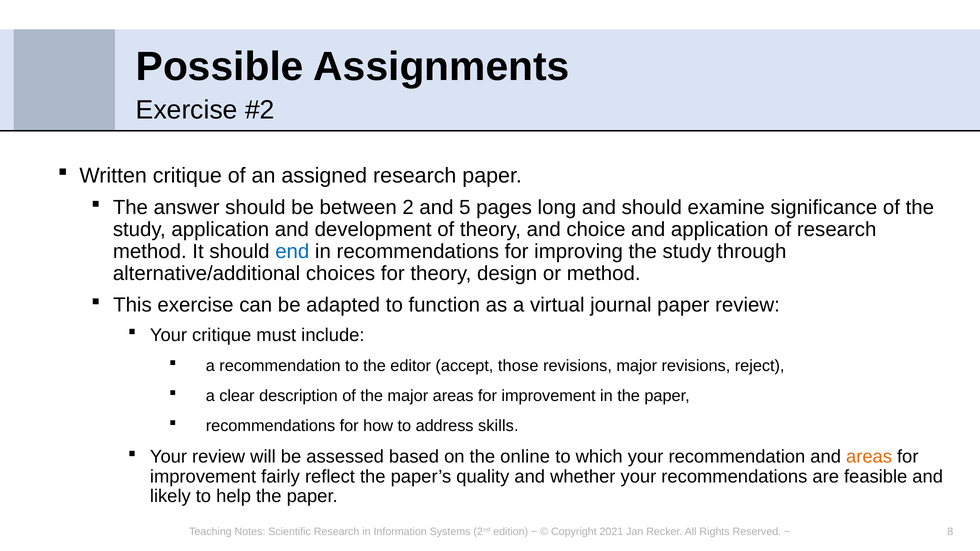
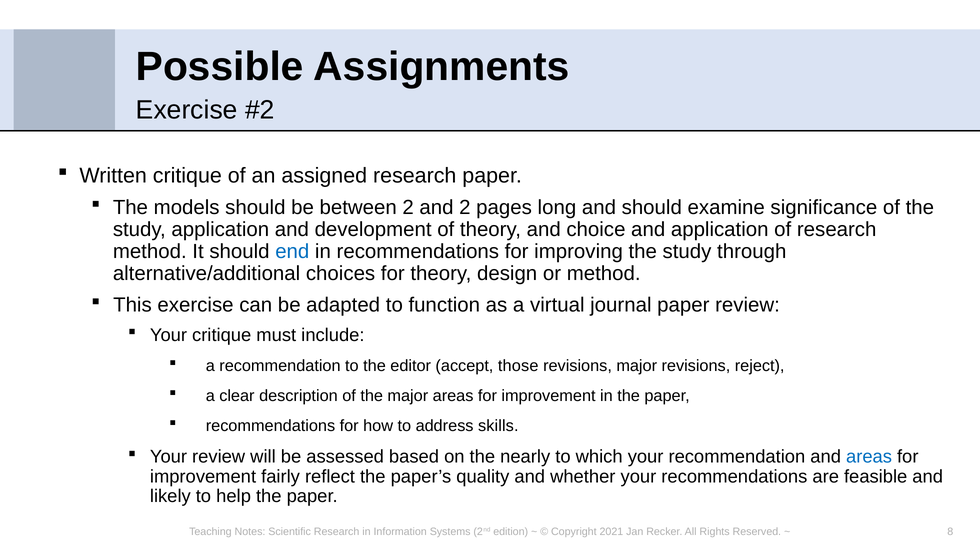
answer: answer -> models
and 5: 5 -> 2
online: online -> nearly
areas at (869, 457) colour: orange -> blue
